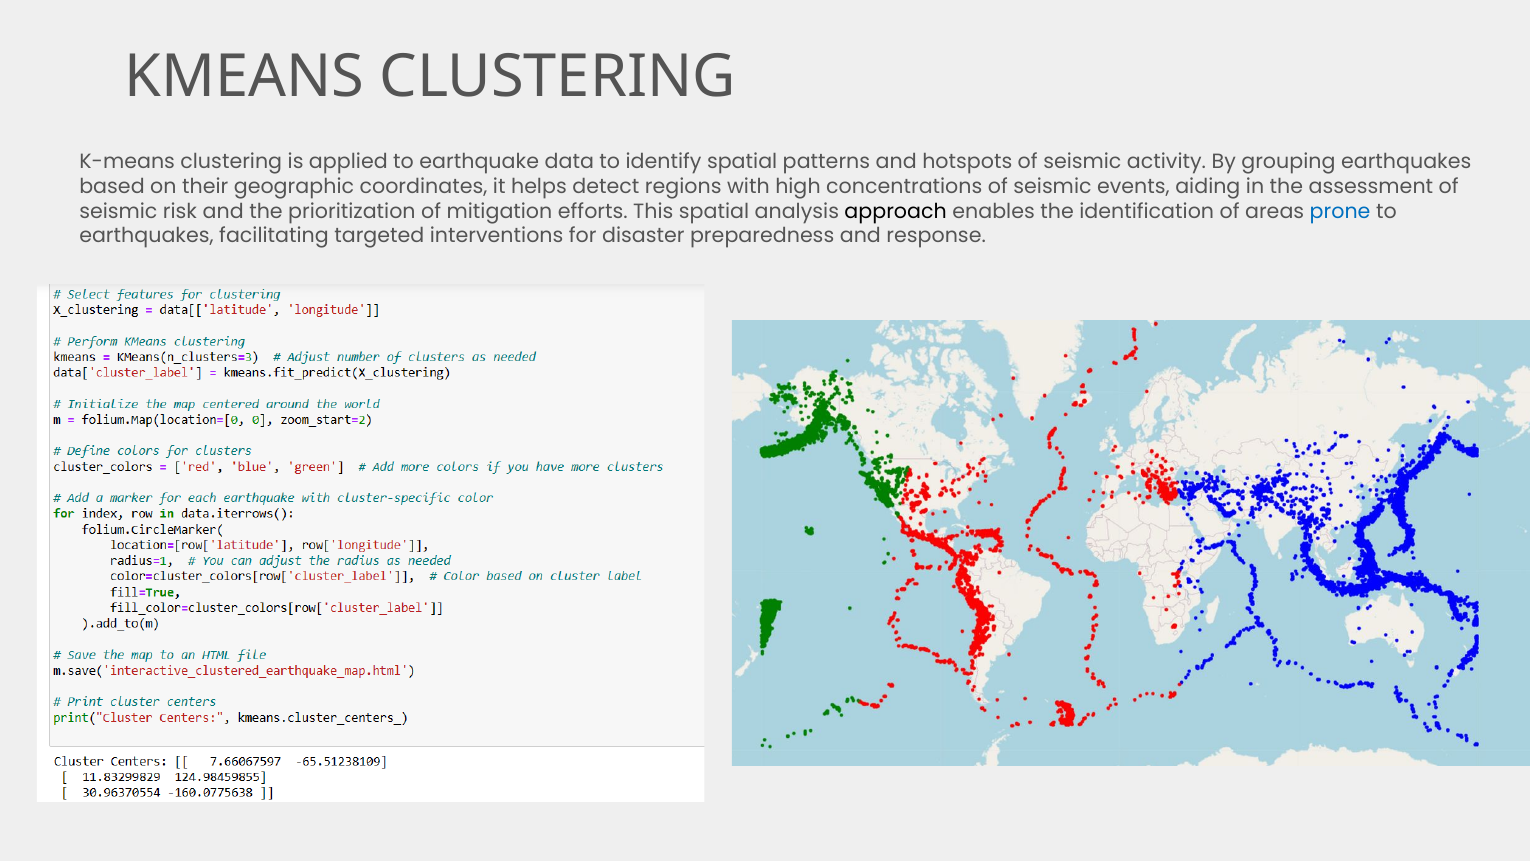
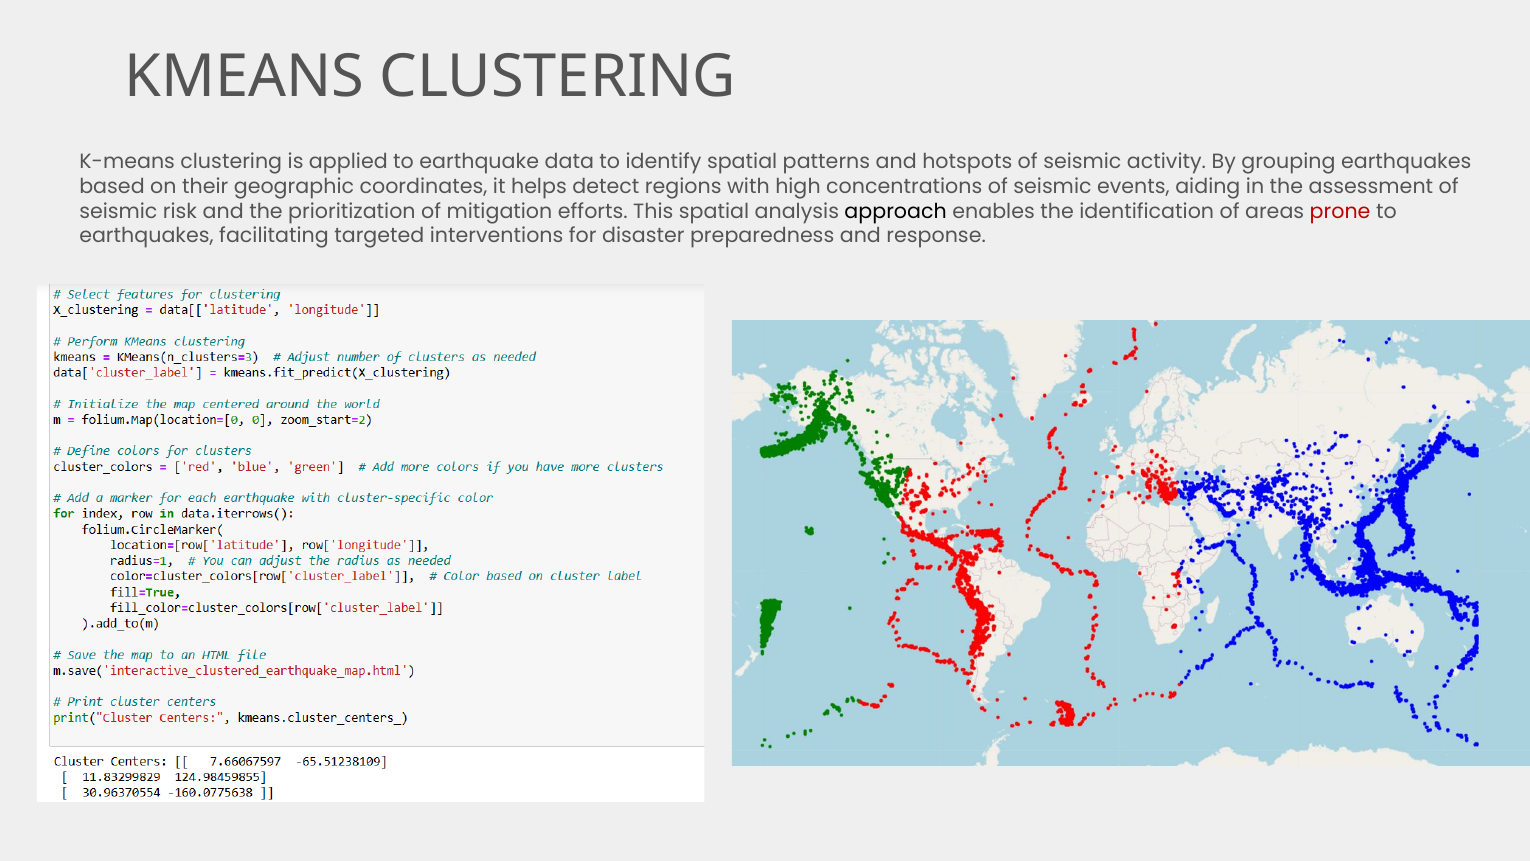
prone colour: blue -> red
